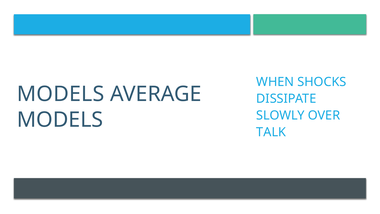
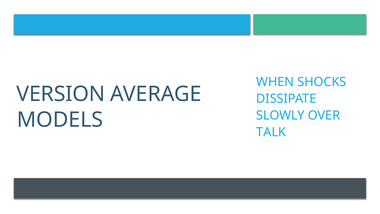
MODELS at (61, 94): MODELS -> VERSION
